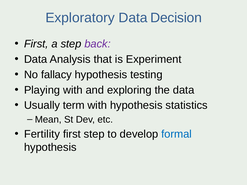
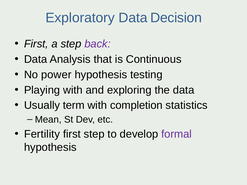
Experiment: Experiment -> Continuous
fallacy: fallacy -> power
with hypothesis: hypothesis -> completion
formal colour: blue -> purple
